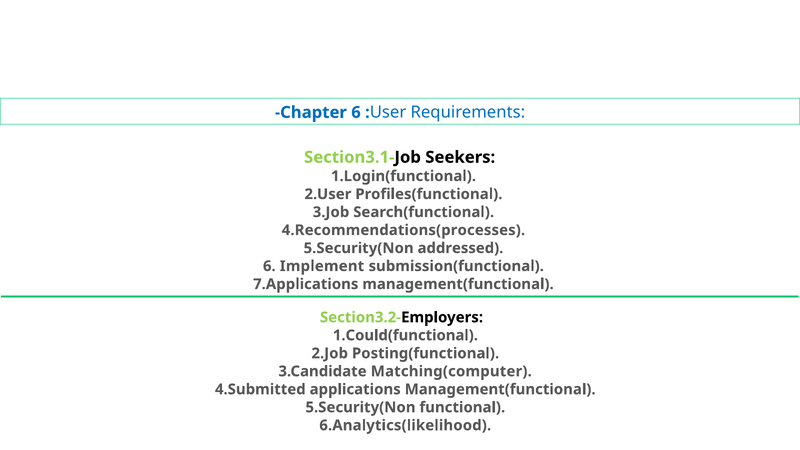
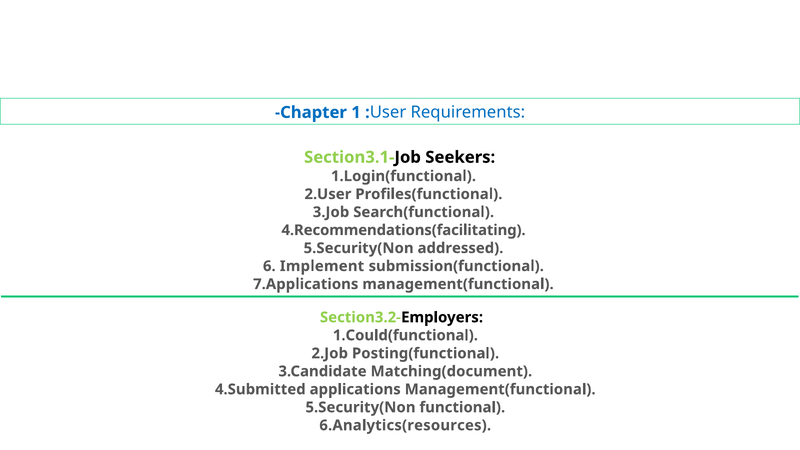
Chapter 6: 6 -> 1
4.Recommendations(processes: 4.Recommendations(processes -> 4.Recommendations(facilitating
Matching(computer: Matching(computer -> Matching(document
6.Analytics(likelihood: 6.Analytics(likelihood -> 6.Analytics(resources
